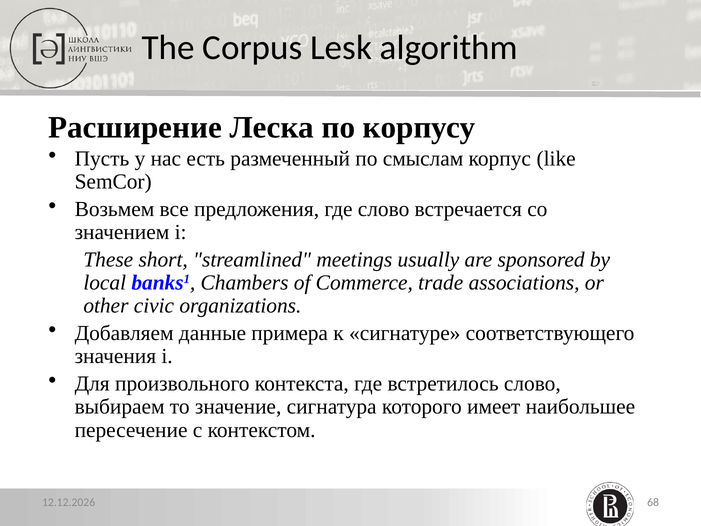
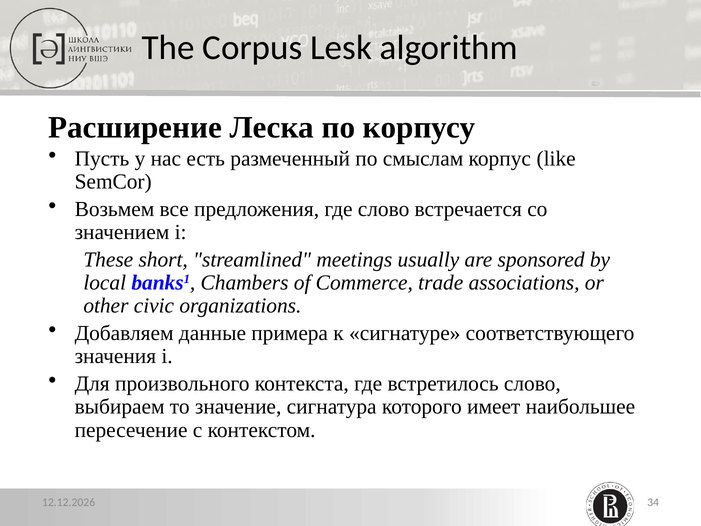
68: 68 -> 34
